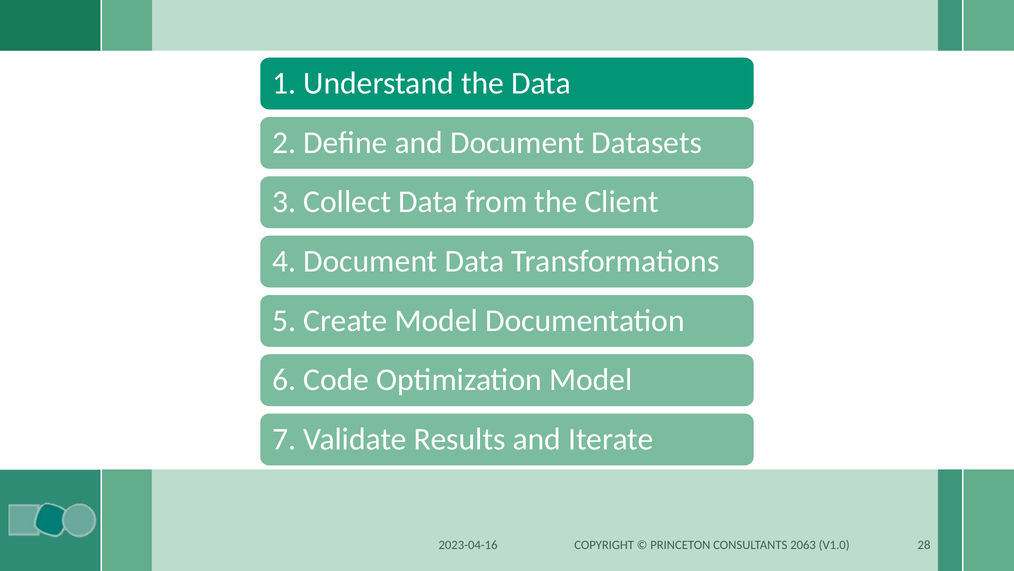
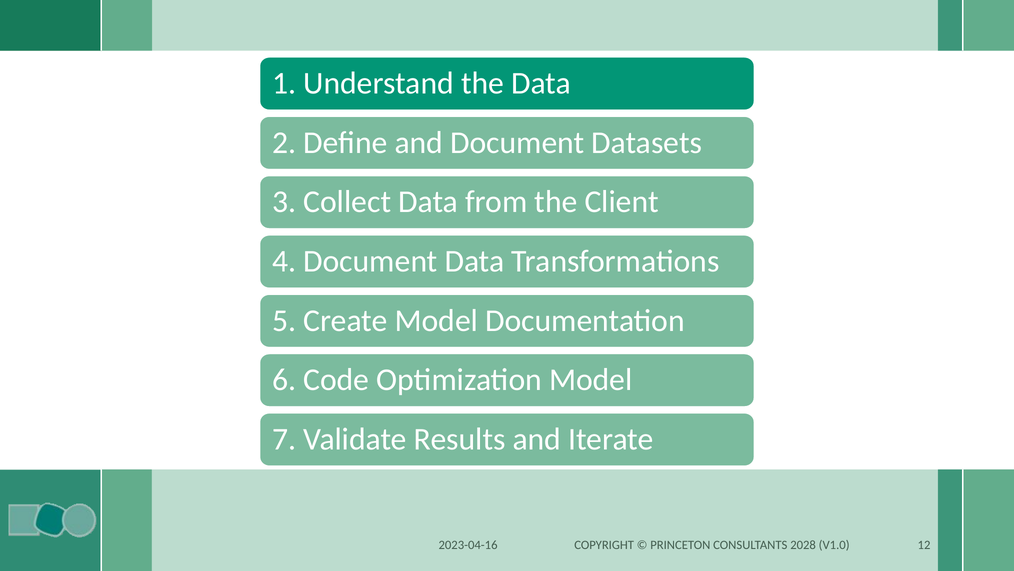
2063: 2063 -> 2028
28: 28 -> 12
